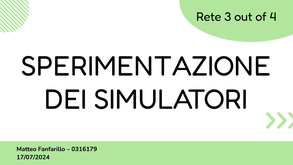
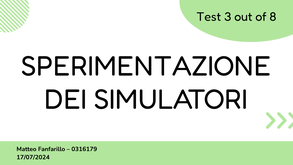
Rete: Rete -> Test
4: 4 -> 8
